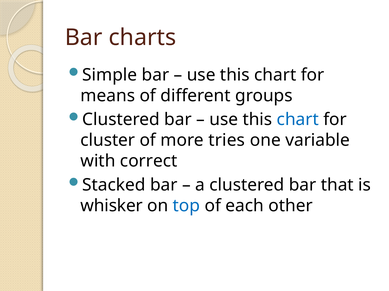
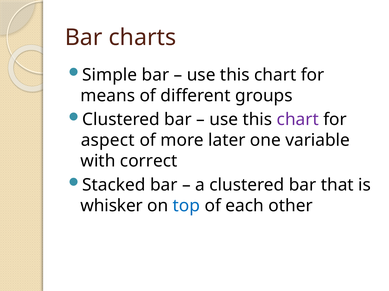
chart at (298, 120) colour: blue -> purple
cluster: cluster -> aspect
tries: tries -> later
